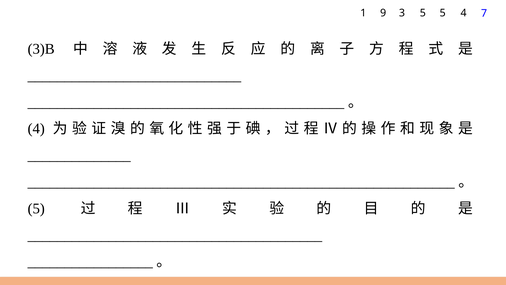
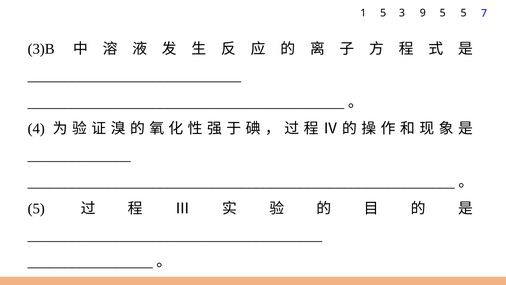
1 9: 9 -> 5
3 5: 5 -> 9
5 4: 4 -> 5
